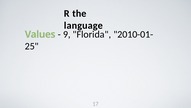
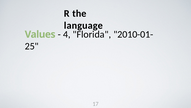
9: 9 -> 4
